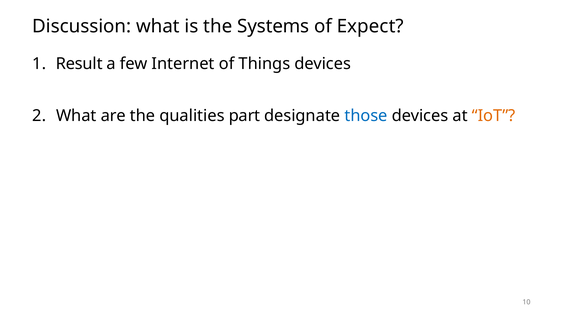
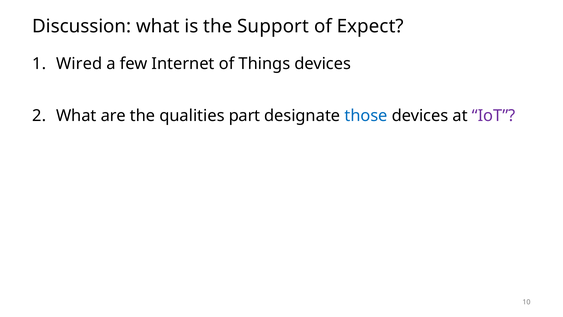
Systems: Systems -> Support
Result: Result -> Wired
IoT colour: orange -> purple
